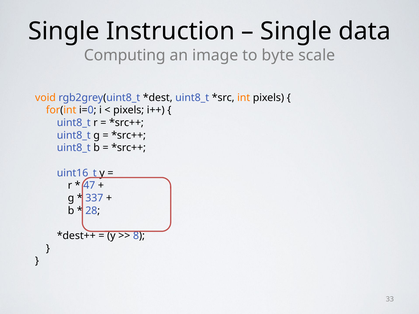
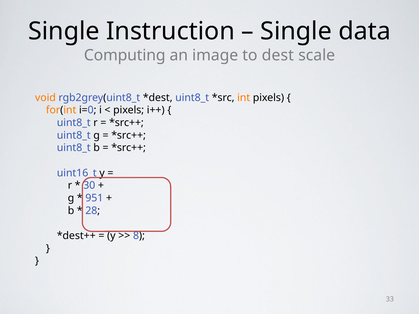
byte: byte -> dest
47: 47 -> 30
337: 337 -> 951
